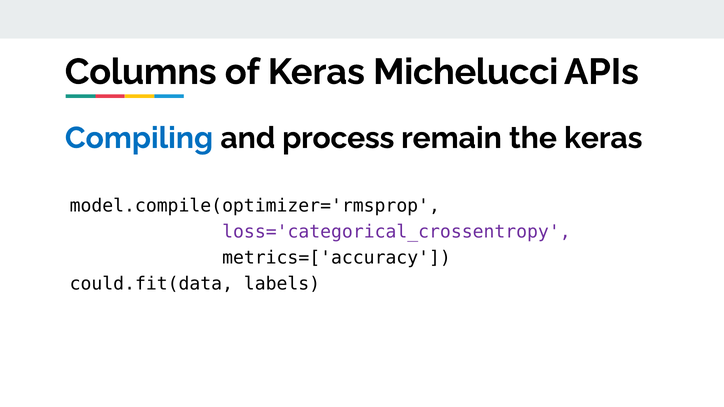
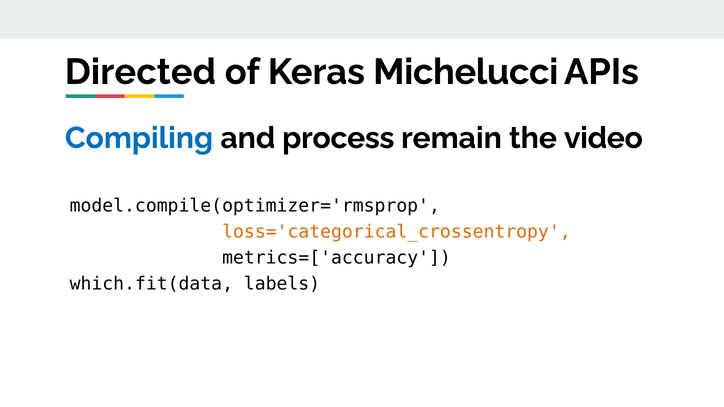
Columns: Columns -> Directed
the keras: keras -> video
loss='categorical_crossentropy colour: purple -> orange
could.fit(data: could.fit(data -> which.fit(data
